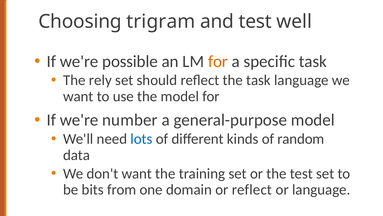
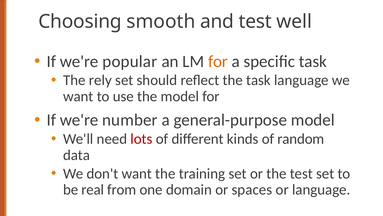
trigram: trigram -> smooth
possible: possible -> popular
lots colour: blue -> red
bits: bits -> real
or reflect: reflect -> spaces
